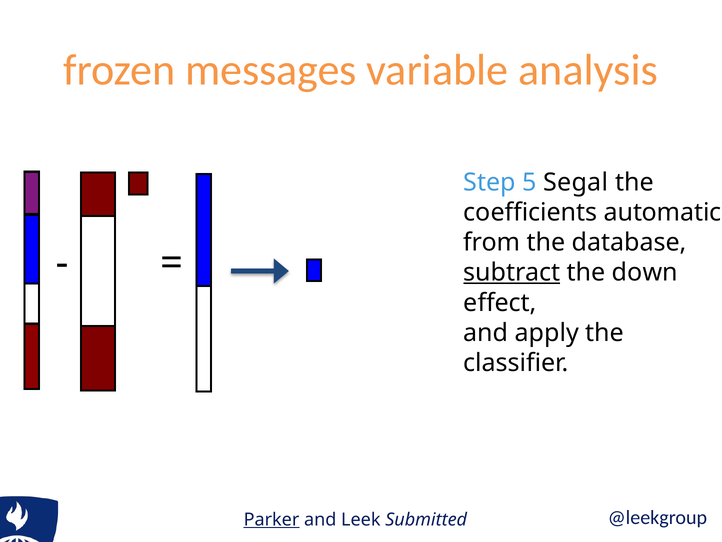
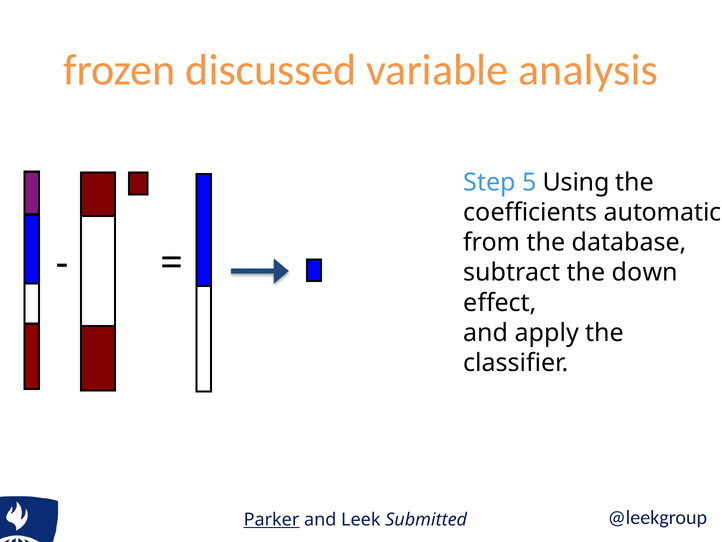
messages: messages -> discussed
Segal: Segal -> Using
subtract underline: present -> none
